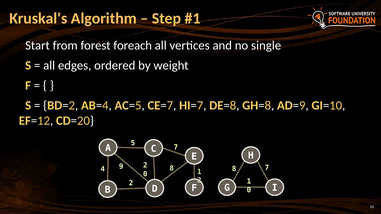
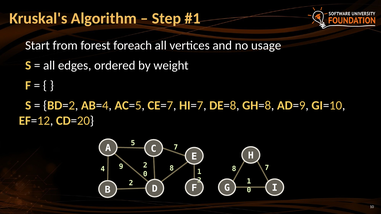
single: single -> usage
